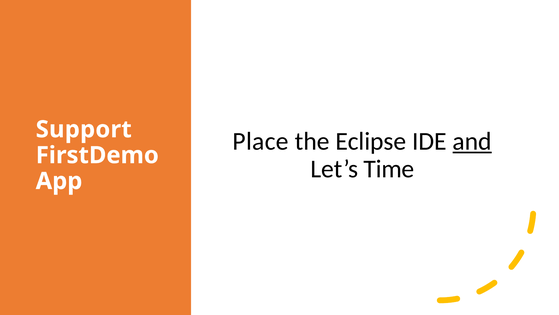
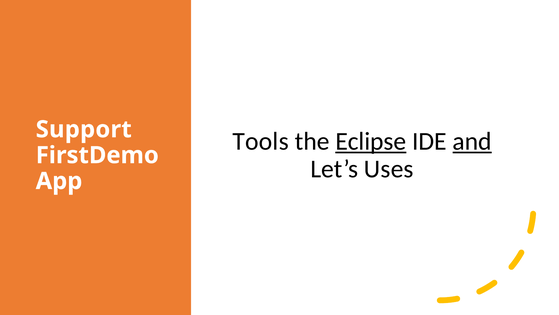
Place: Place -> Tools
Eclipse underline: none -> present
Time: Time -> Uses
